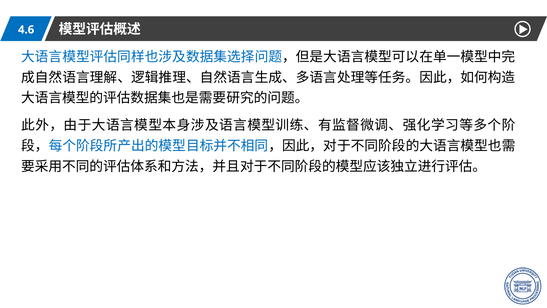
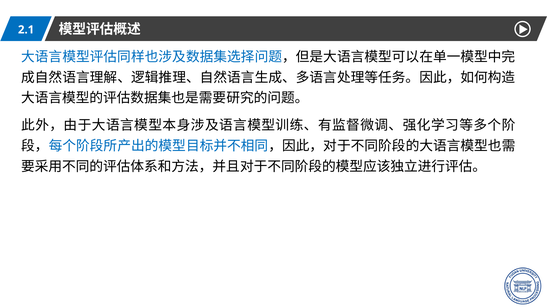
4.6: 4.6 -> 2.1
